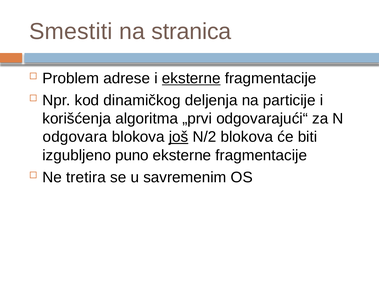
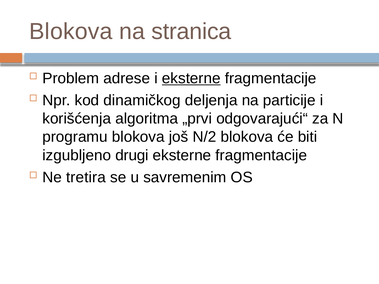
Smestiti at (71, 32): Smestiti -> Blokova
odgovara: odgovara -> programu
još underline: present -> none
puno: puno -> drugi
